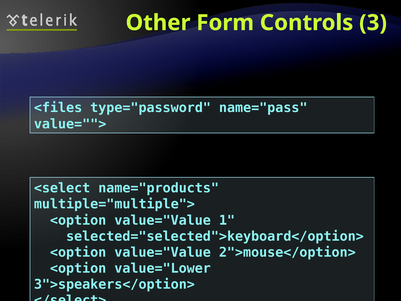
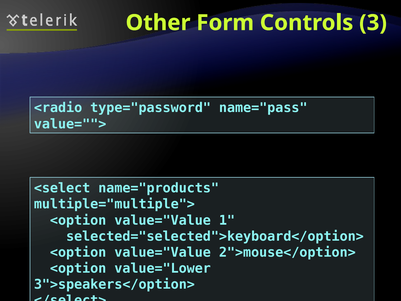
<files: <files -> <radio
